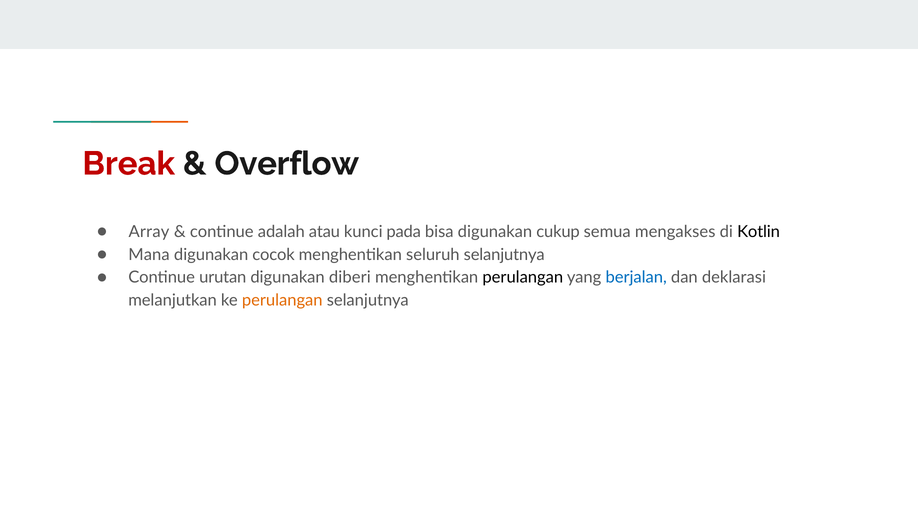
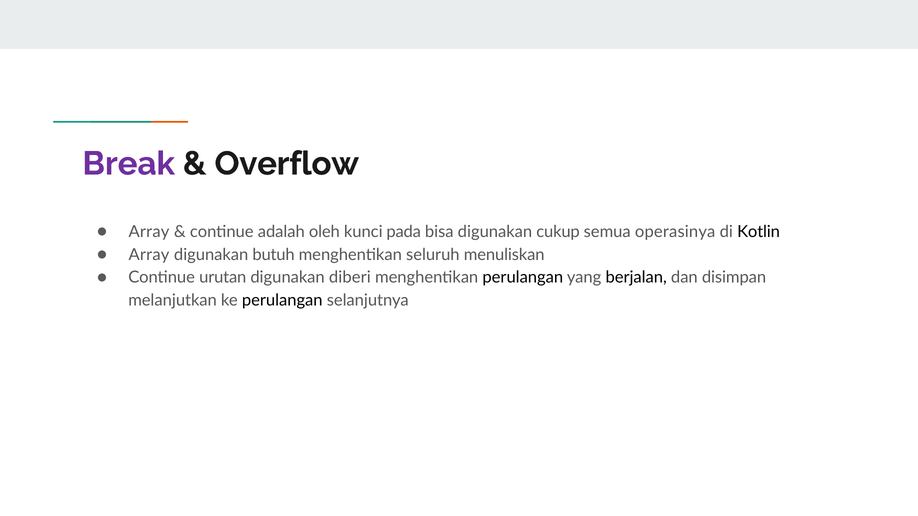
Break colour: red -> purple
atau: atau -> oleh
mengakses: mengakses -> operasinya
Mana at (149, 255): Mana -> Array
cocok: cocok -> butuh
seluruh selanjutnya: selanjutnya -> menuliskan
berjalan colour: blue -> black
deklarasi: deklarasi -> disimpan
perulangan at (282, 301) colour: orange -> black
